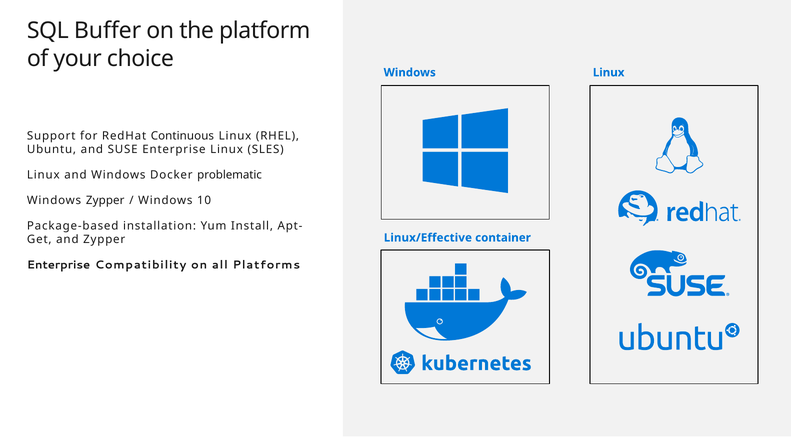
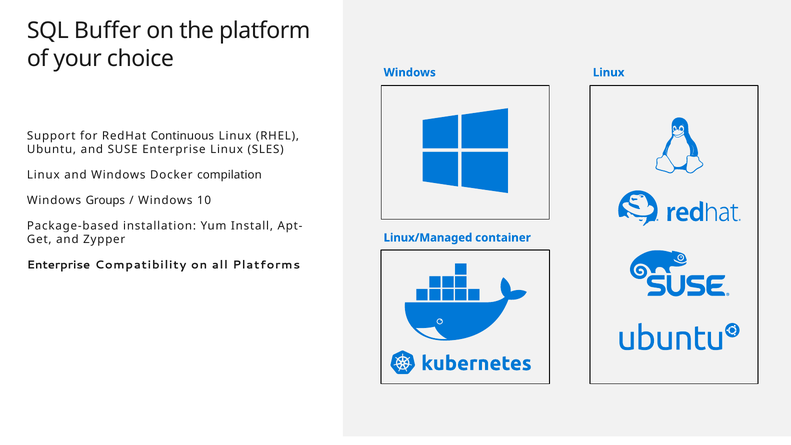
problematic: problematic -> compilation
Windows Zypper: Zypper -> Groups
Linux/Effective: Linux/Effective -> Linux/Managed
